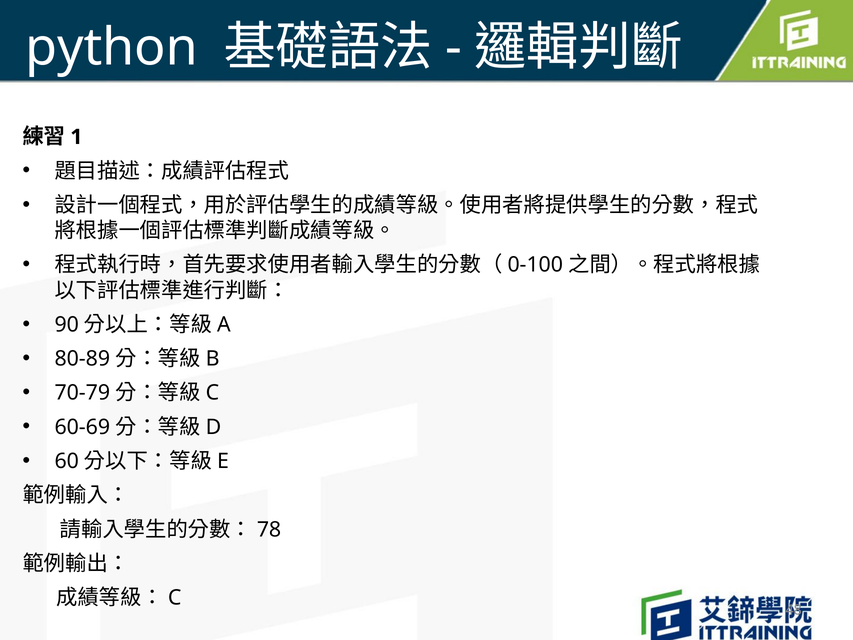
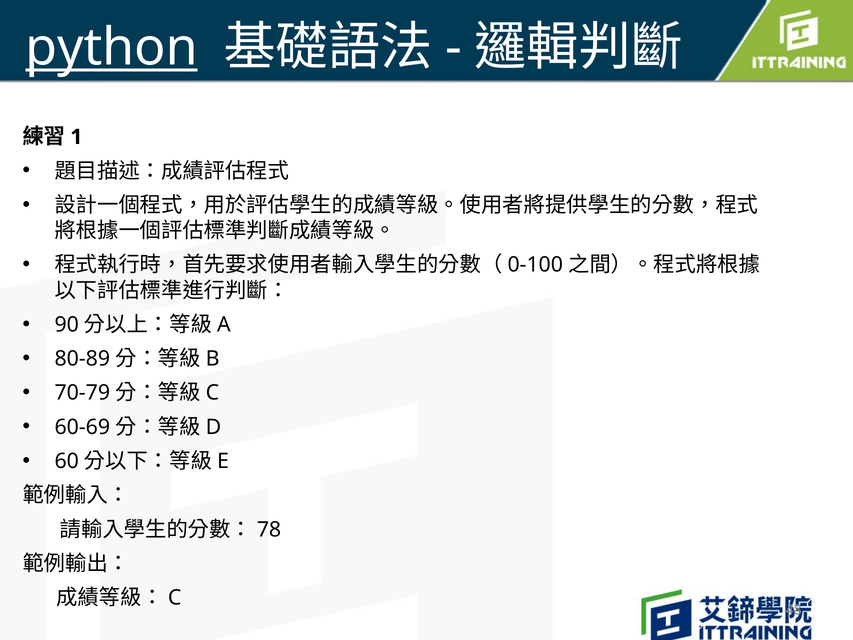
python underline: none -> present
